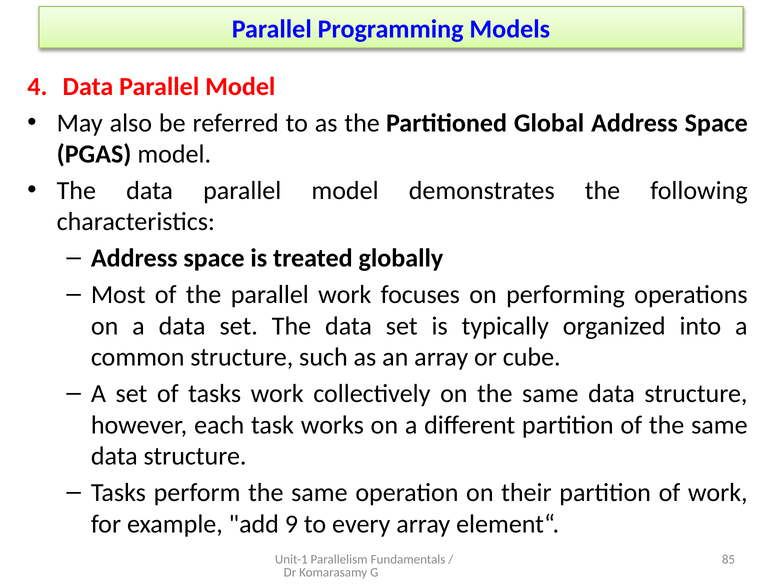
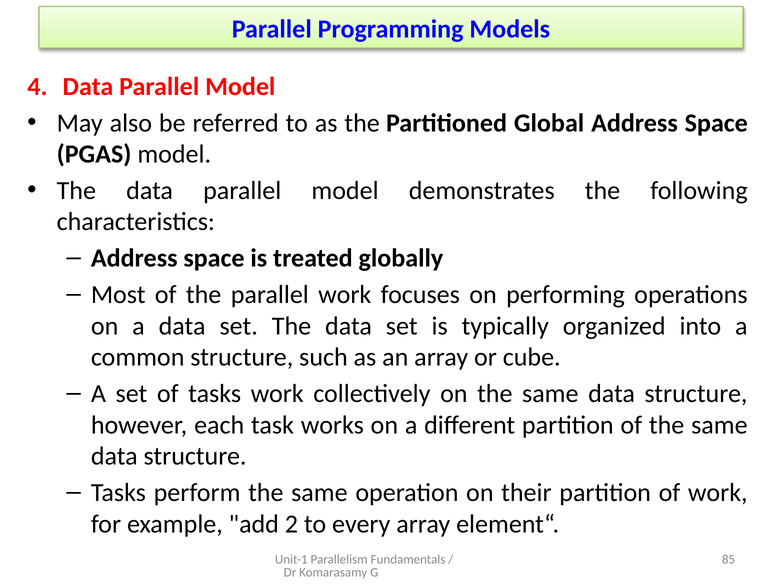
9: 9 -> 2
